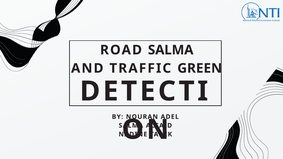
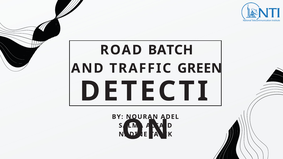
ROAD SALMA: SALMA -> BATCH
